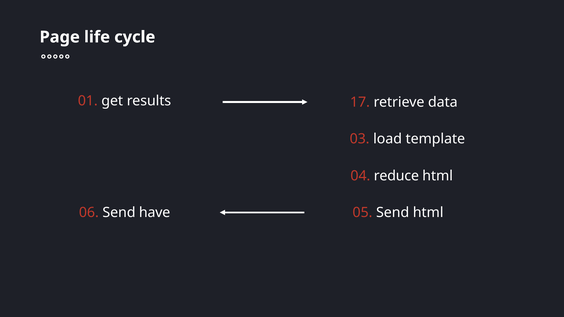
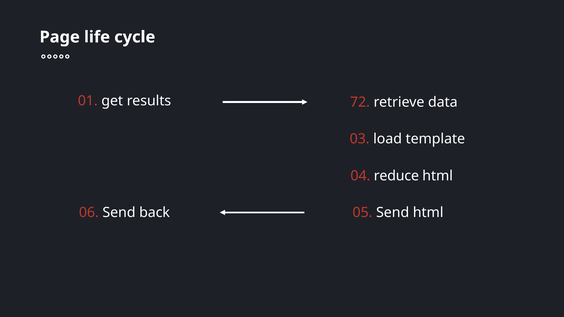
17: 17 -> 72
have: have -> back
